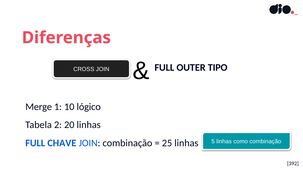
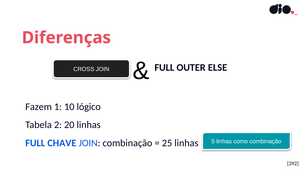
TIPO: TIPO -> ELSE
Merge: Merge -> Fazem
